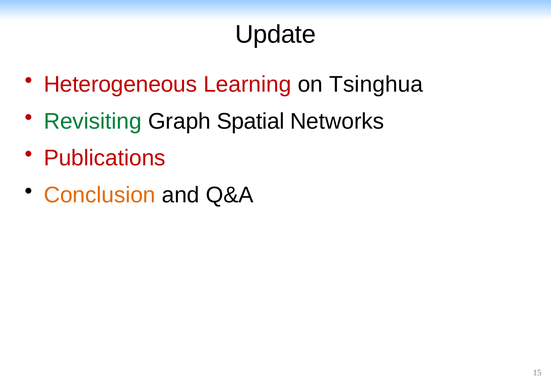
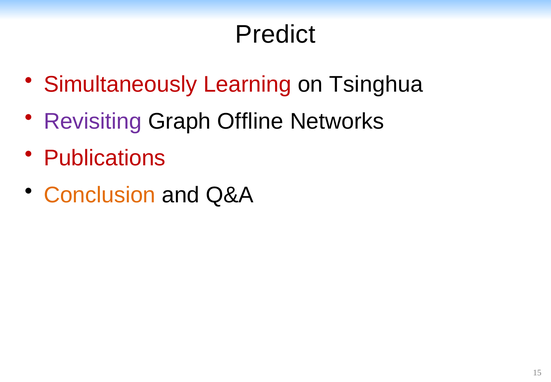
Update: Update -> Predict
Heterogeneous: Heterogeneous -> Simultaneously
Revisiting colour: green -> purple
Spatial: Spatial -> Offline
